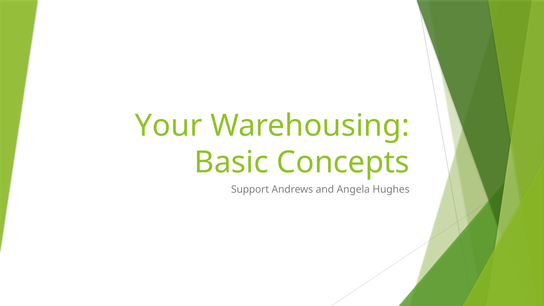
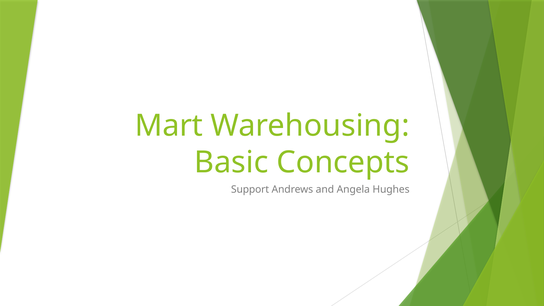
Your: Your -> Mart
